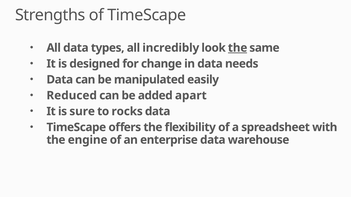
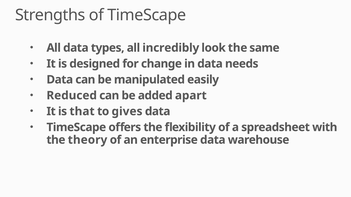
the at (238, 48) underline: present -> none
sure: sure -> that
rocks: rocks -> gives
engine: engine -> theory
